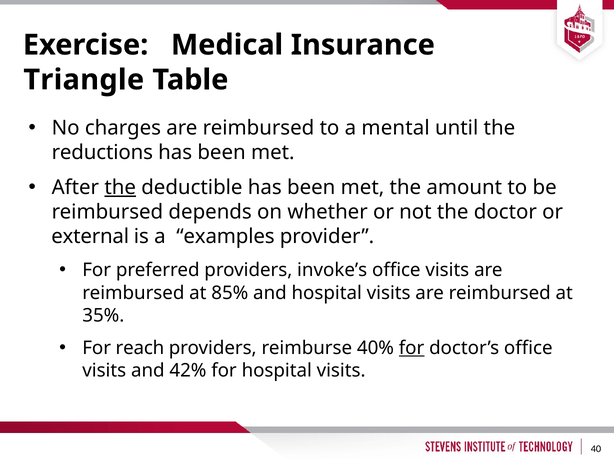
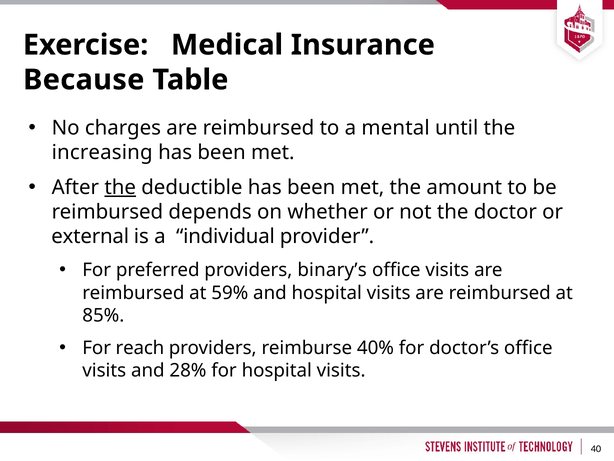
Triangle: Triangle -> Because
reductions: reductions -> increasing
examples: examples -> individual
invoke’s: invoke’s -> binary’s
85%: 85% -> 59%
35%: 35% -> 85%
for at (412, 348) underline: present -> none
42%: 42% -> 28%
